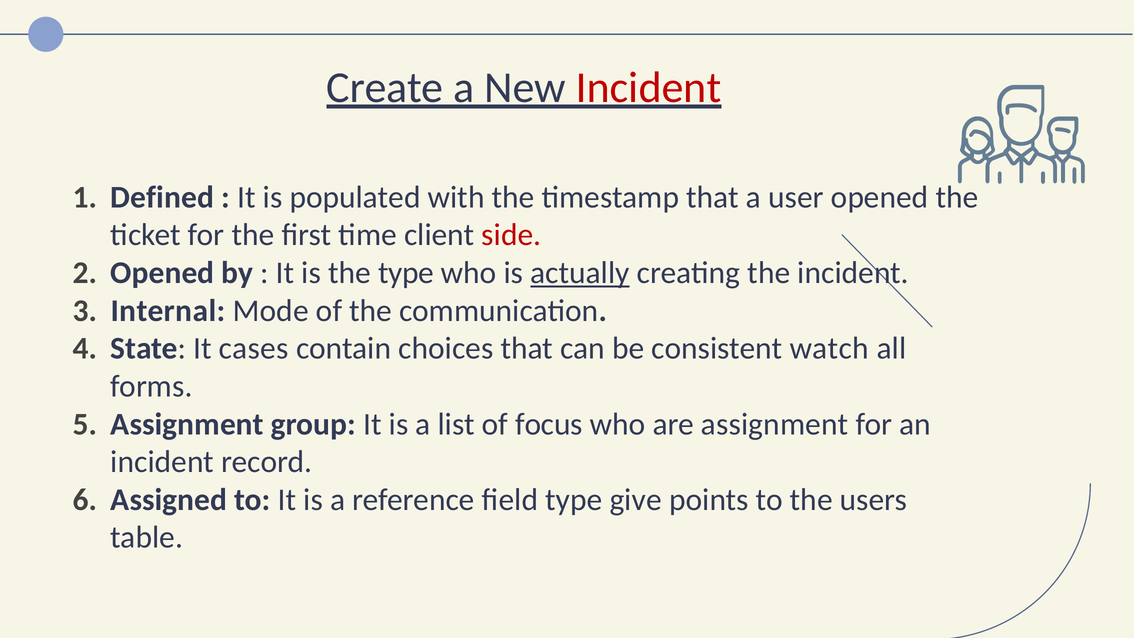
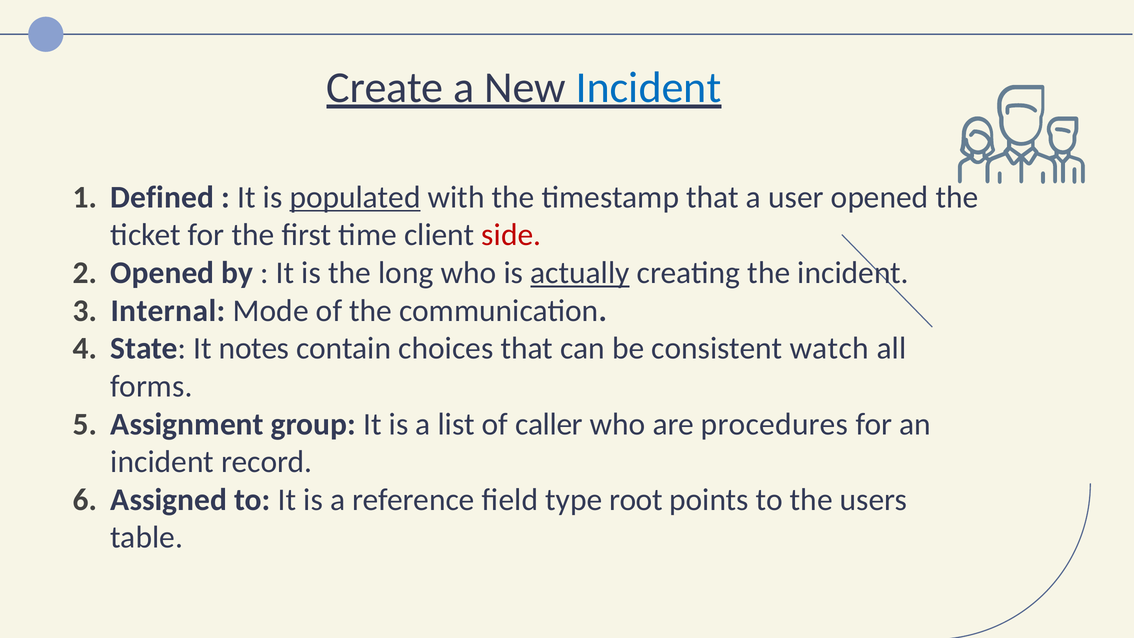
Incident at (649, 87) colour: red -> blue
populated underline: none -> present
the type: type -> long
cases: cases -> notes
focus: focus -> caller
are assignment: assignment -> procedures
give: give -> root
